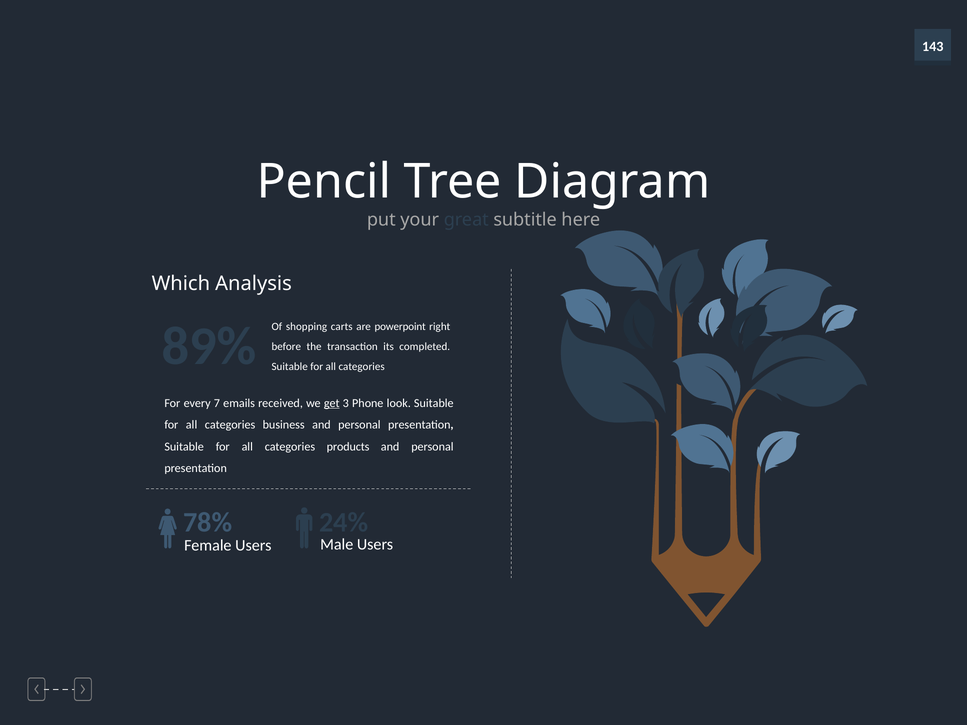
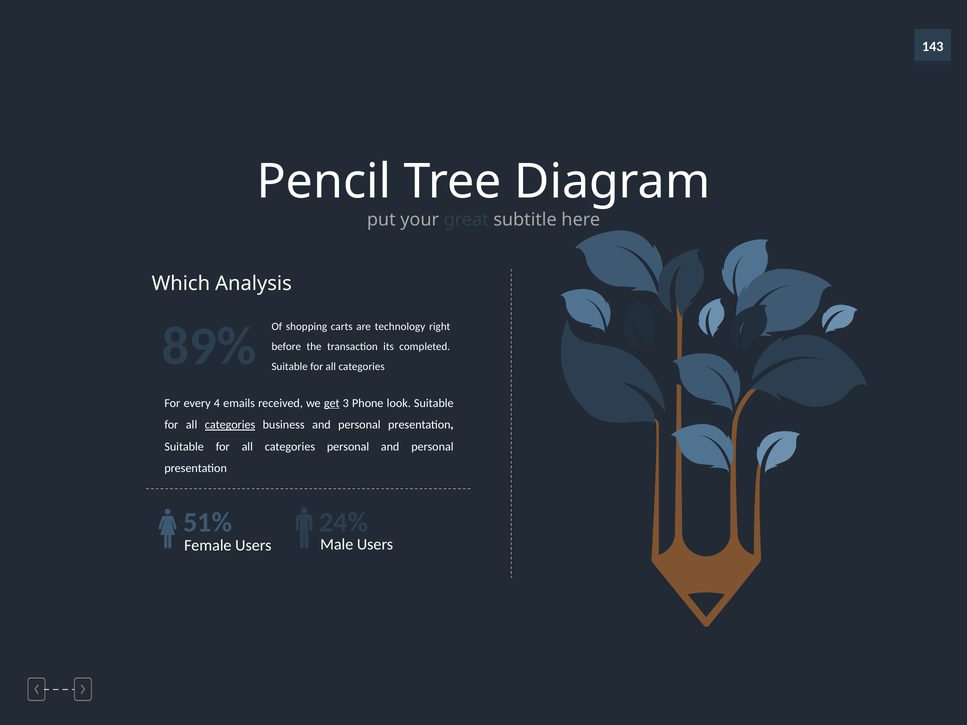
powerpoint: powerpoint -> technology
7: 7 -> 4
categories at (230, 425) underline: none -> present
categories products: products -> personal
78%: 78% -> 51%
